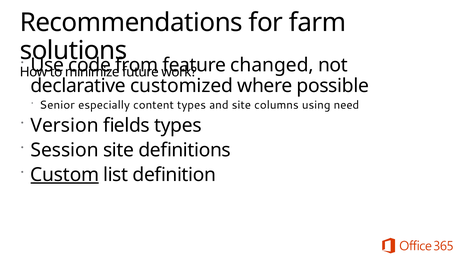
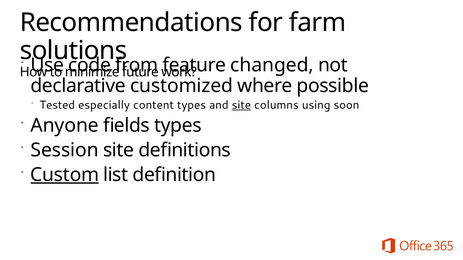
Senior: Senior -> Tested
site at (241, 105) underline: none -> present
need: need -> soon
Version: Version -> Anyone
